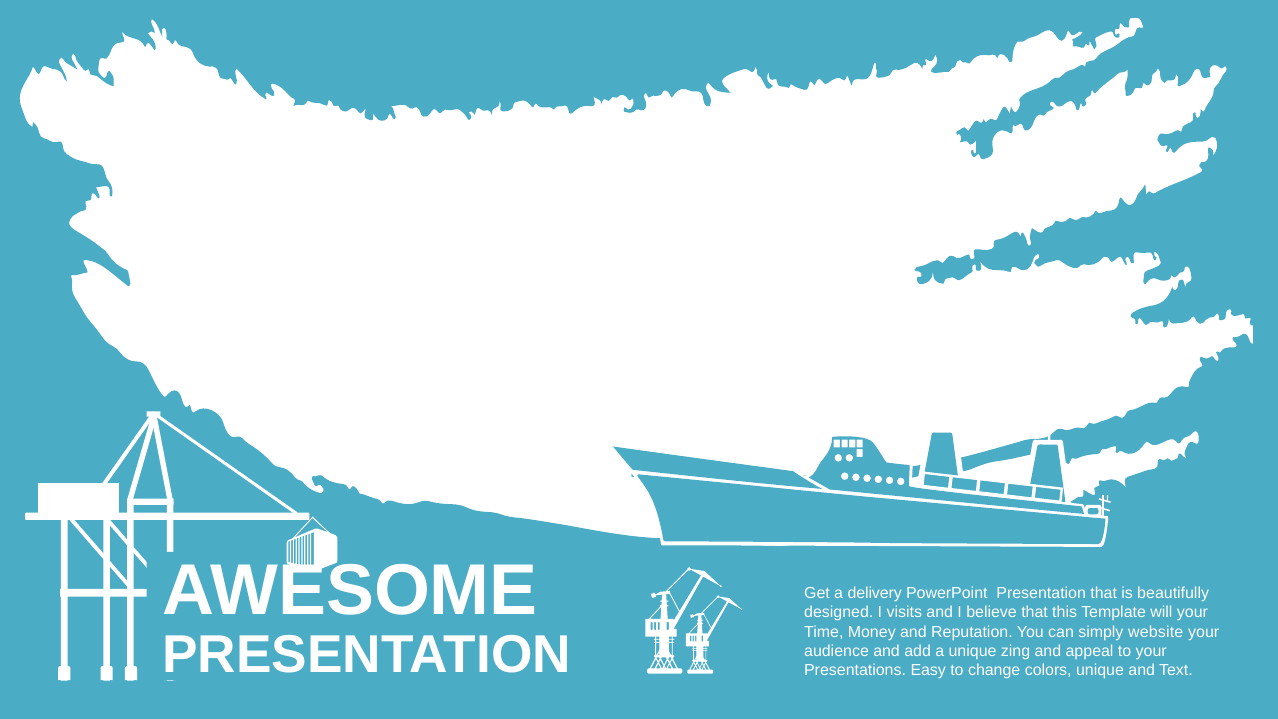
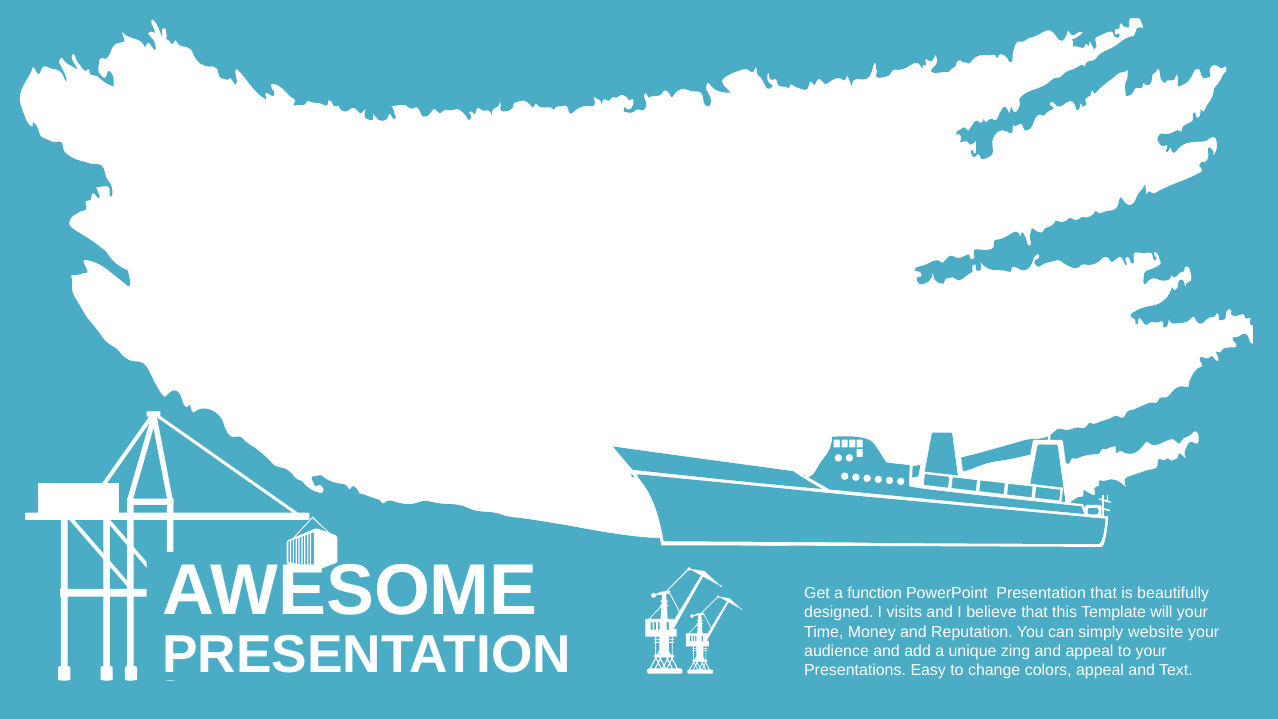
delivery: delivery -> function
colors unique: unique -> appeal
